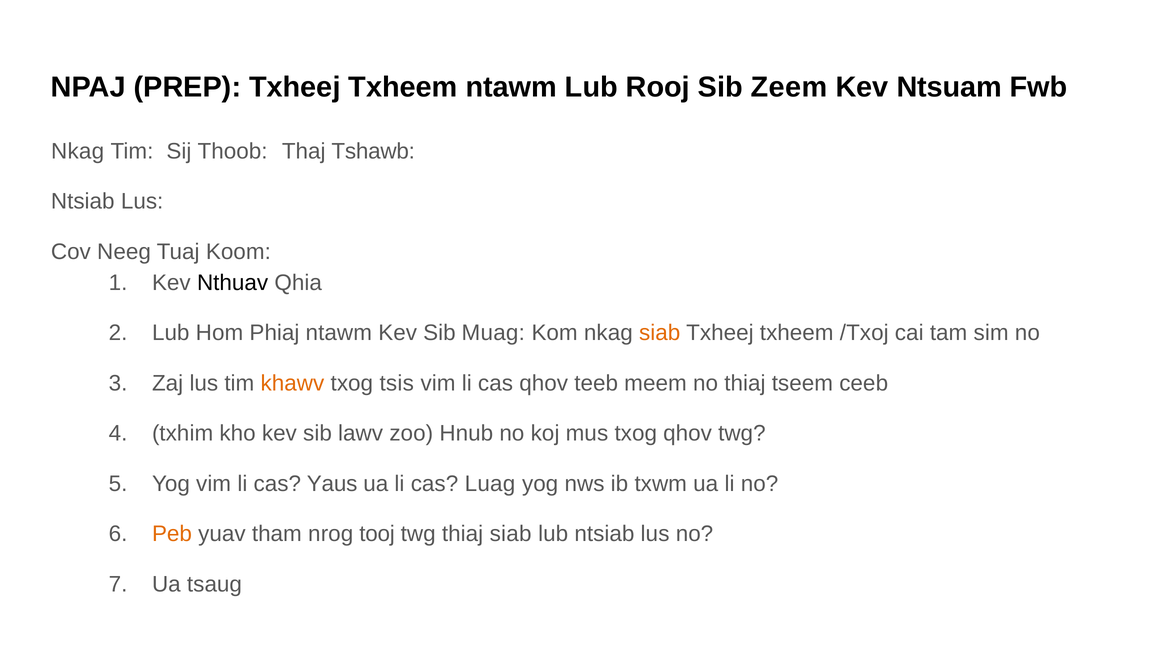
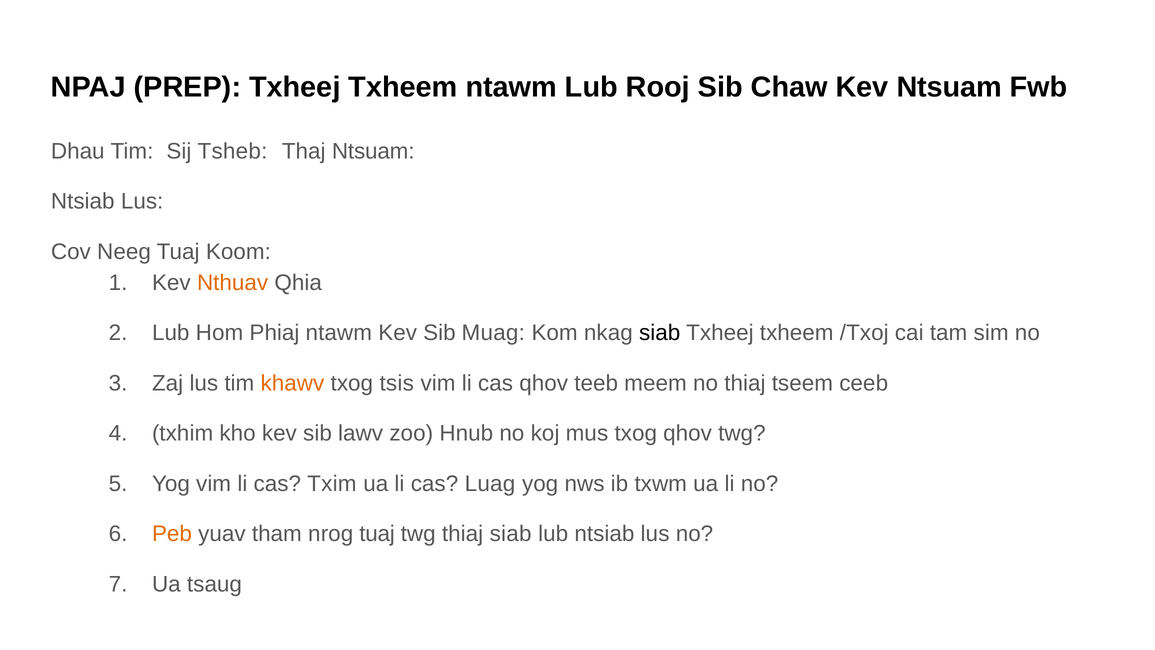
Zeem: Zeem -> Chaw
Nkag at (78, 151): Nkag -> Dhau
Thoob: Thoob -> Tsheb
Thaj Tshawb: Tshawb -> Ntsuam
Nthuav colour: black -> orange
siab at (660, 333) colour: orange -> black
Yaus: Yaus -> Txim
nrog tooj: tooj -> tuaj
